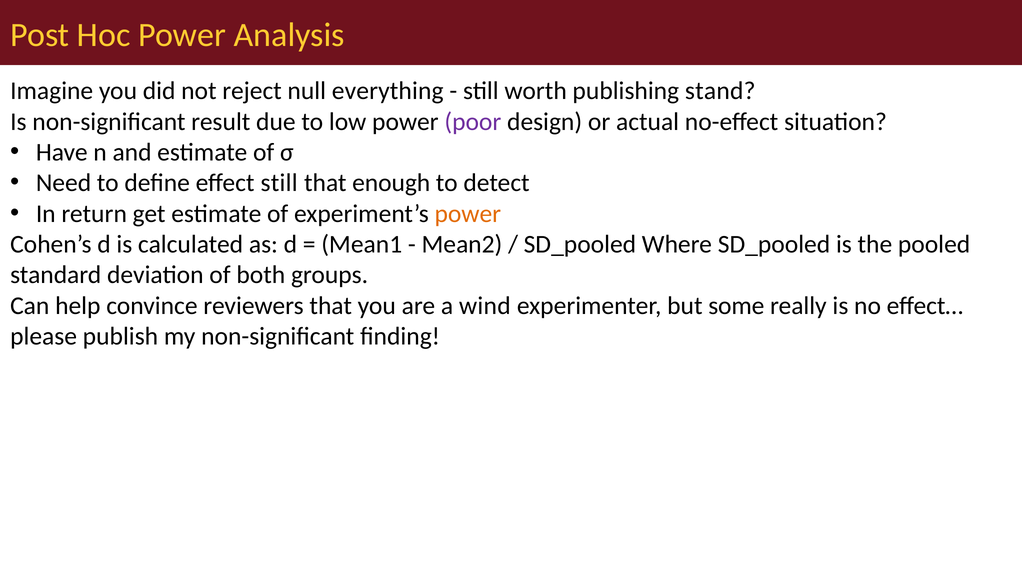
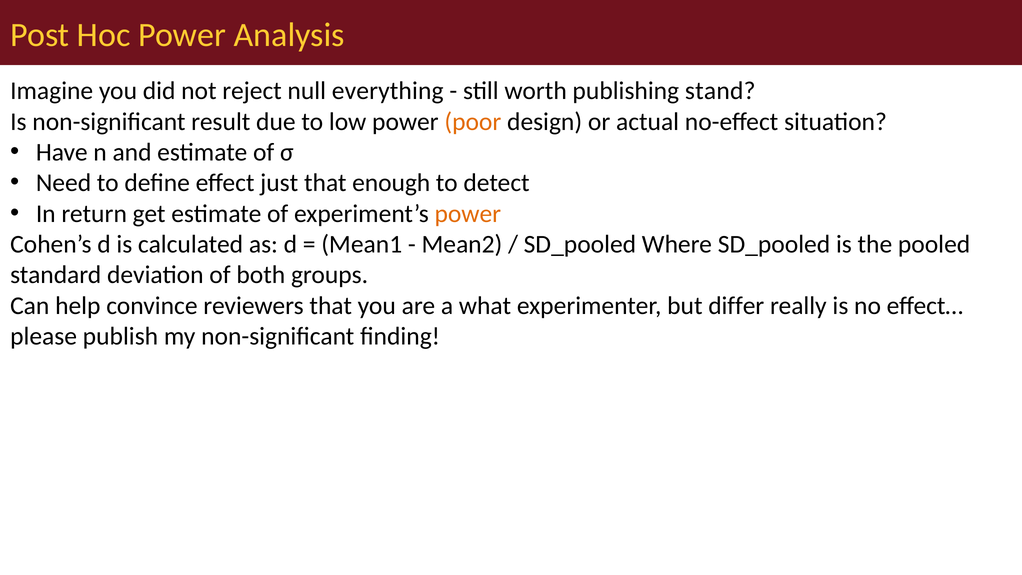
poor colour: purple -> orange
effect still: still -> just
wind: wind -> what
some: some -> differ
